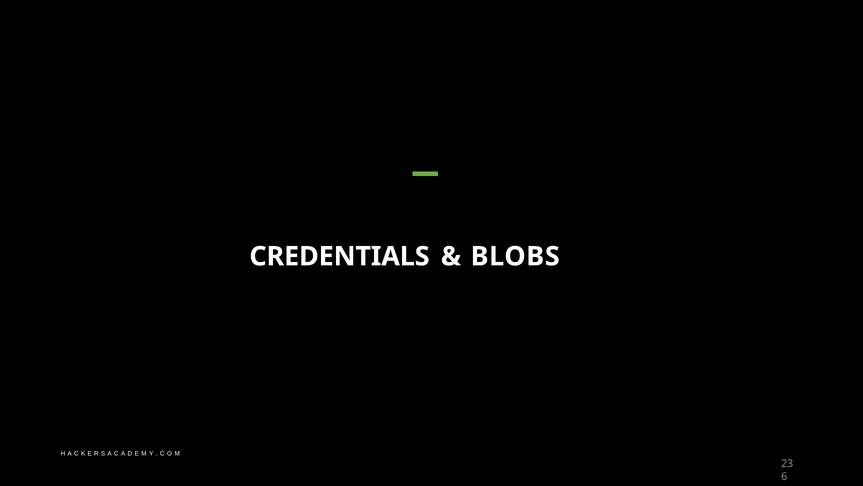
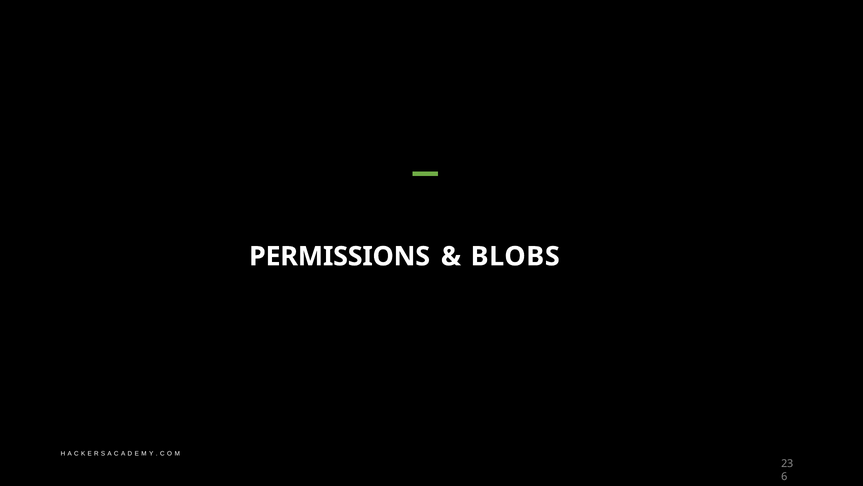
CREDENTIALS: CREDENTIALS -> PERMISSIONS
